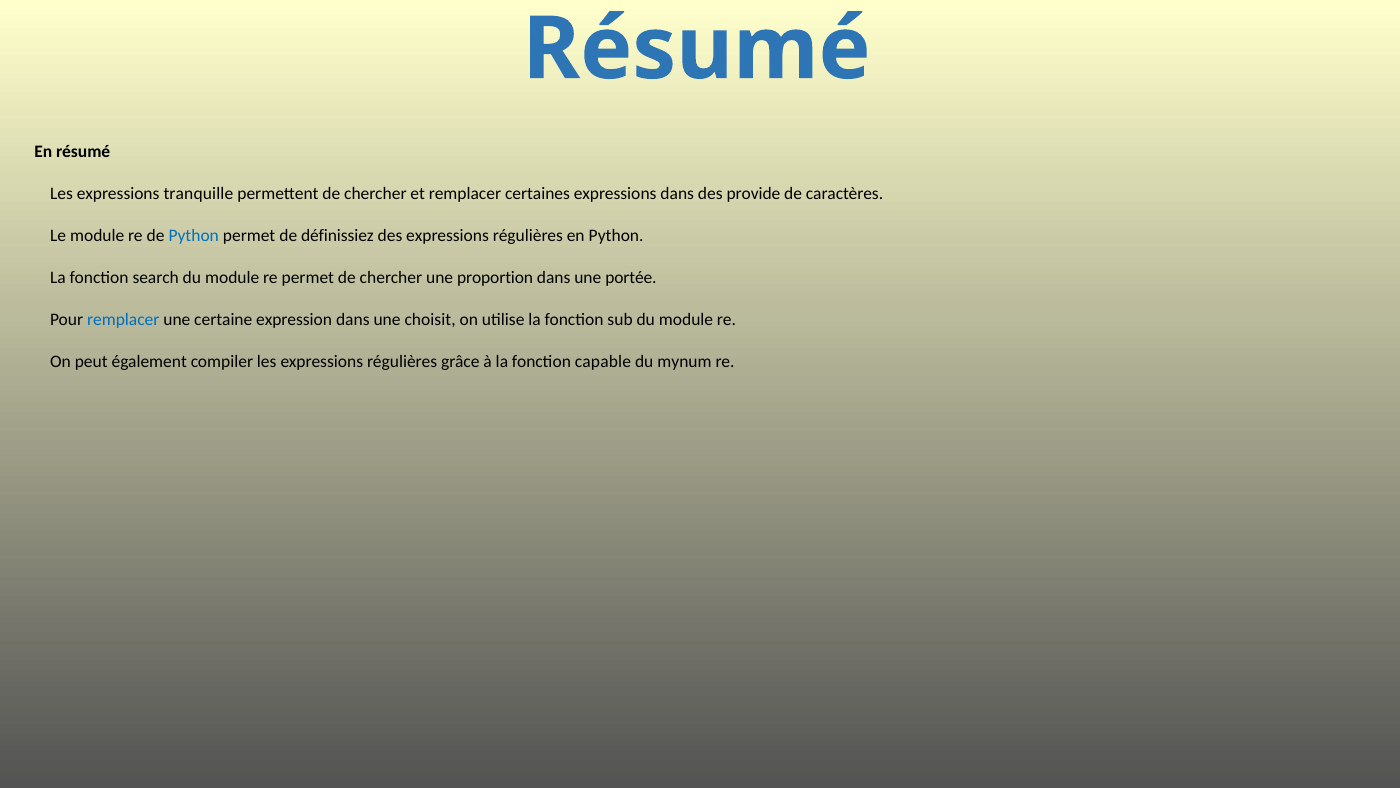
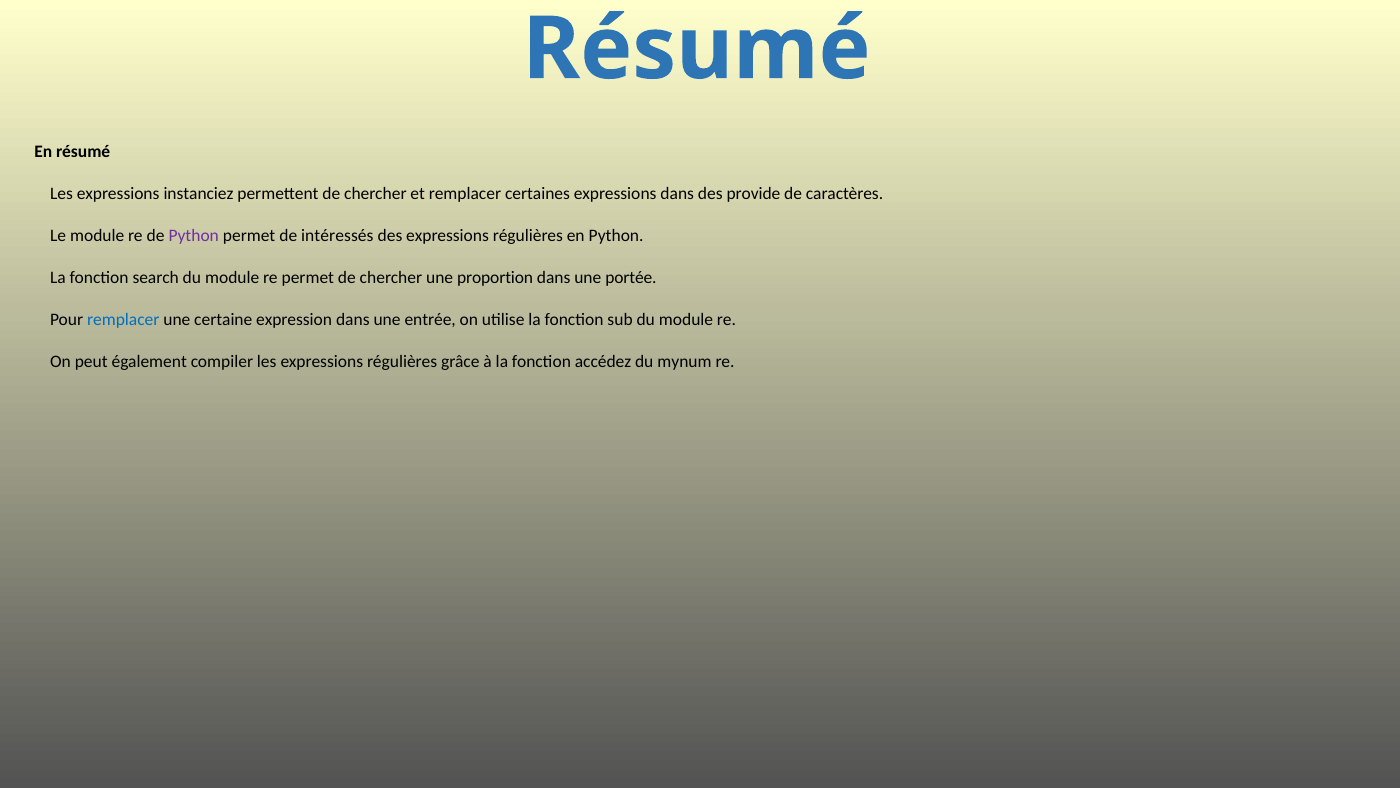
tranquille: tranquille -> instanciez
Python at (194, 236) colour: blue -> purple
définissiez: définissiez -> intéressés
choisit: choisit -> entrée
capable: capable -> accédez
